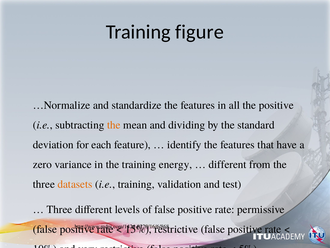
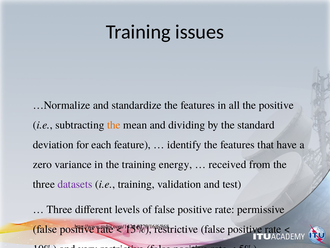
figure: figure -> issues
different at (228, 164): different -> received
datasets colour: orange -> purple
